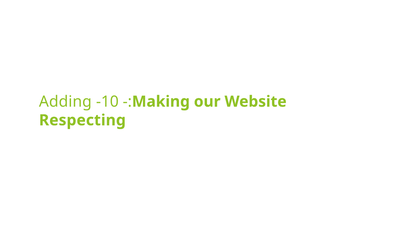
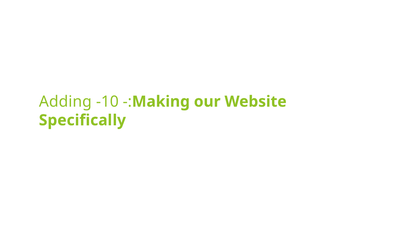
Respecting: Respecting -> Specifically
